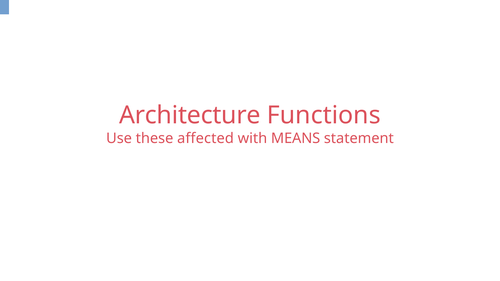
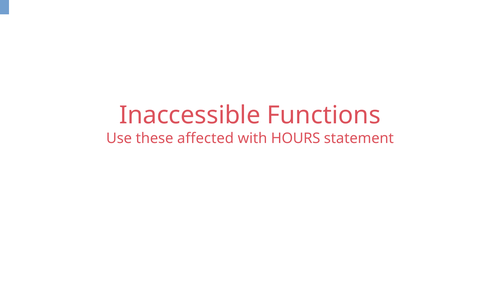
Architecture: Architecture -> Inaccessible
MEANS: MEANS -> HOURS
